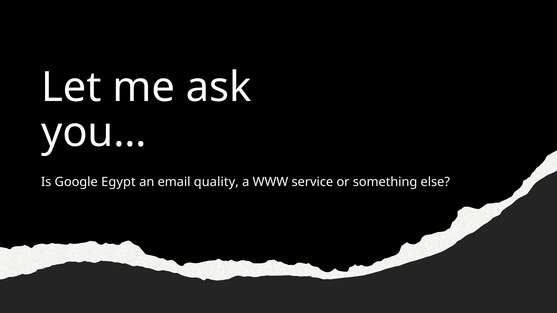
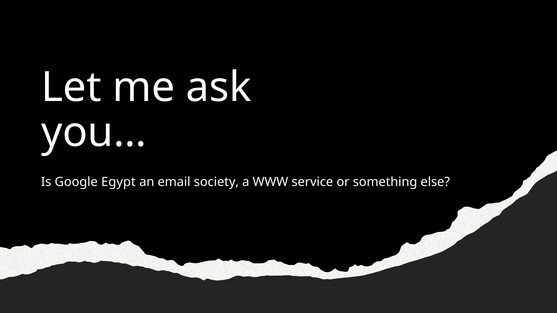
quality: quality -> society
